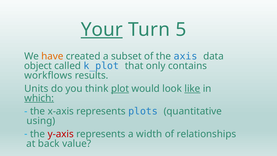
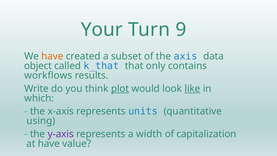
Your underline: present -> none
5: 5 -> 9
k_plot: k_plot -> k_that
Units: Units -> Write
which underline: present -> none
plots: plots -> units
y-axis colour: red -> purple
relationships: relationships -> capitalization
at back: back -> have
